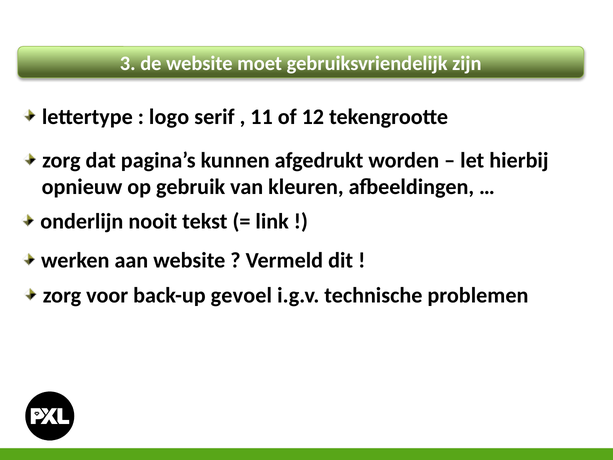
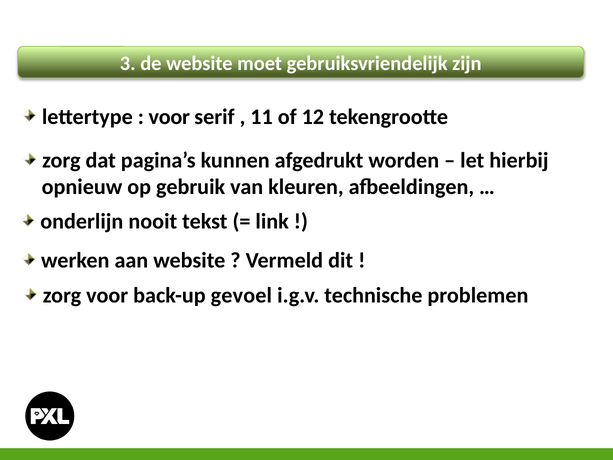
logo at (169, 117): logo -> voor
